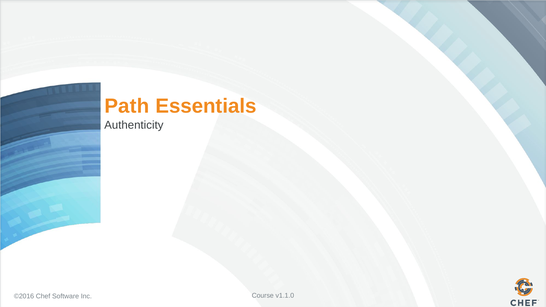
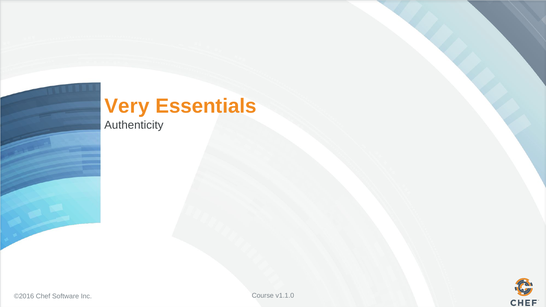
Path: Path -> Very
